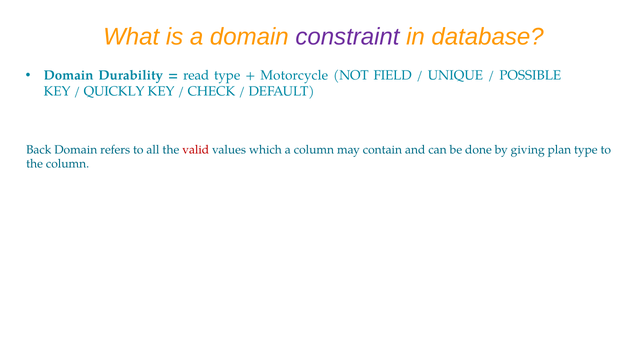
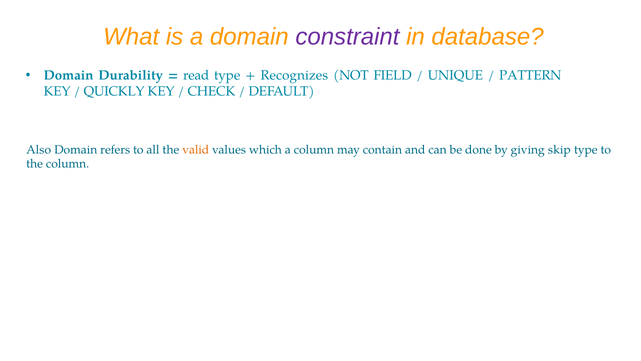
Motorcycle: Motorcycle -> Recognizes
POSSIBLE: POSSIBLE -> PATTERN
Back: Back -> Also
valid colour: red -> orange
plan: plan -> skip
